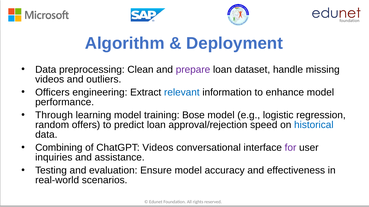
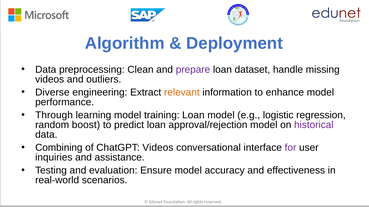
Officers: Officers -> Diverse
relevant colour: blue -> orange
training Bose: Bose -> Loan
offers: offers -> boost
approval/rejection speed: speed -> model
historical colour: blue -> purple
